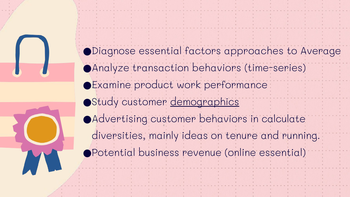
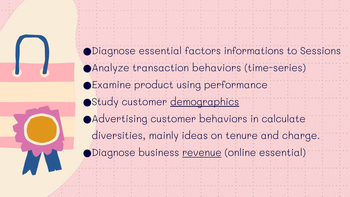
approaches: approaches -> informations
Average: Average -> Sessions
work: work -> using
running: running -> charge
Potential at (114, 153): Potential -> Diagnose
revenue underline: none -> present
